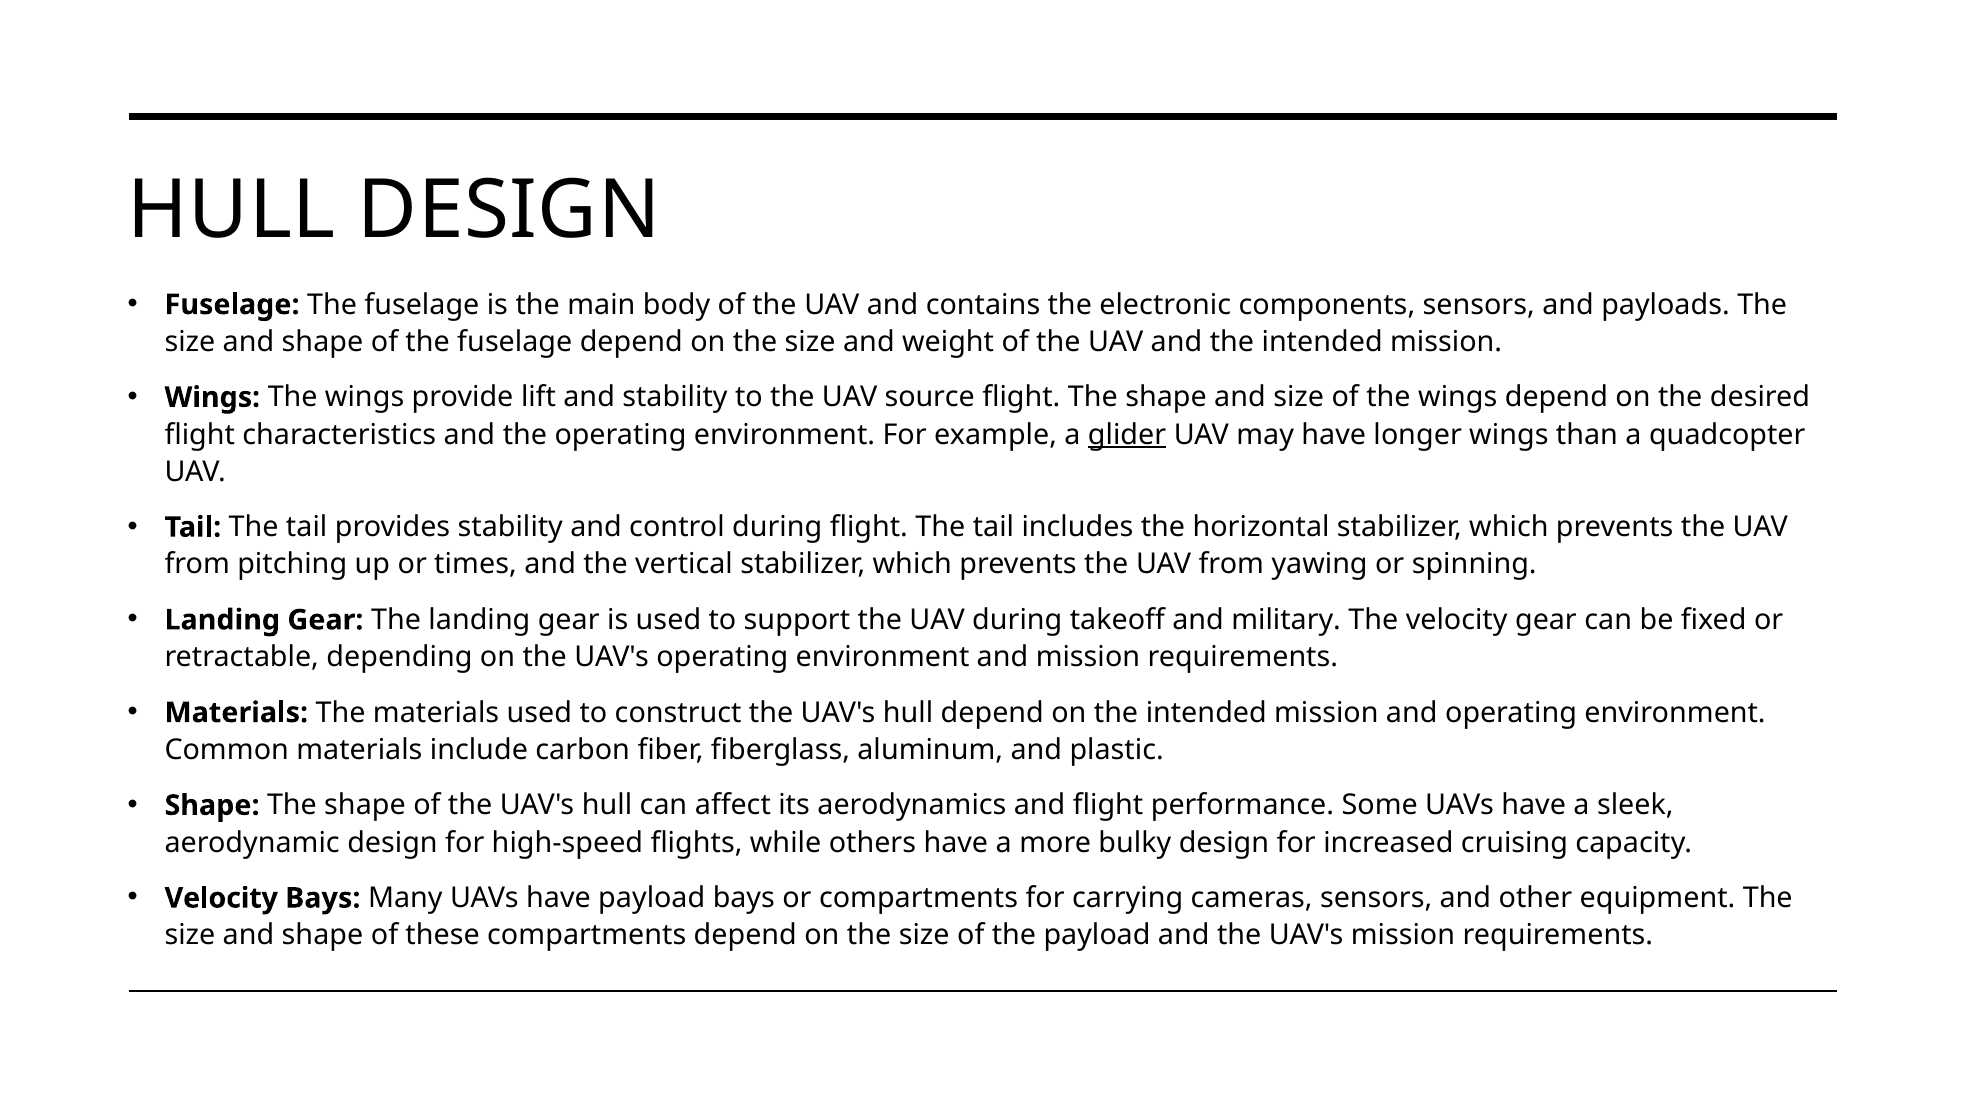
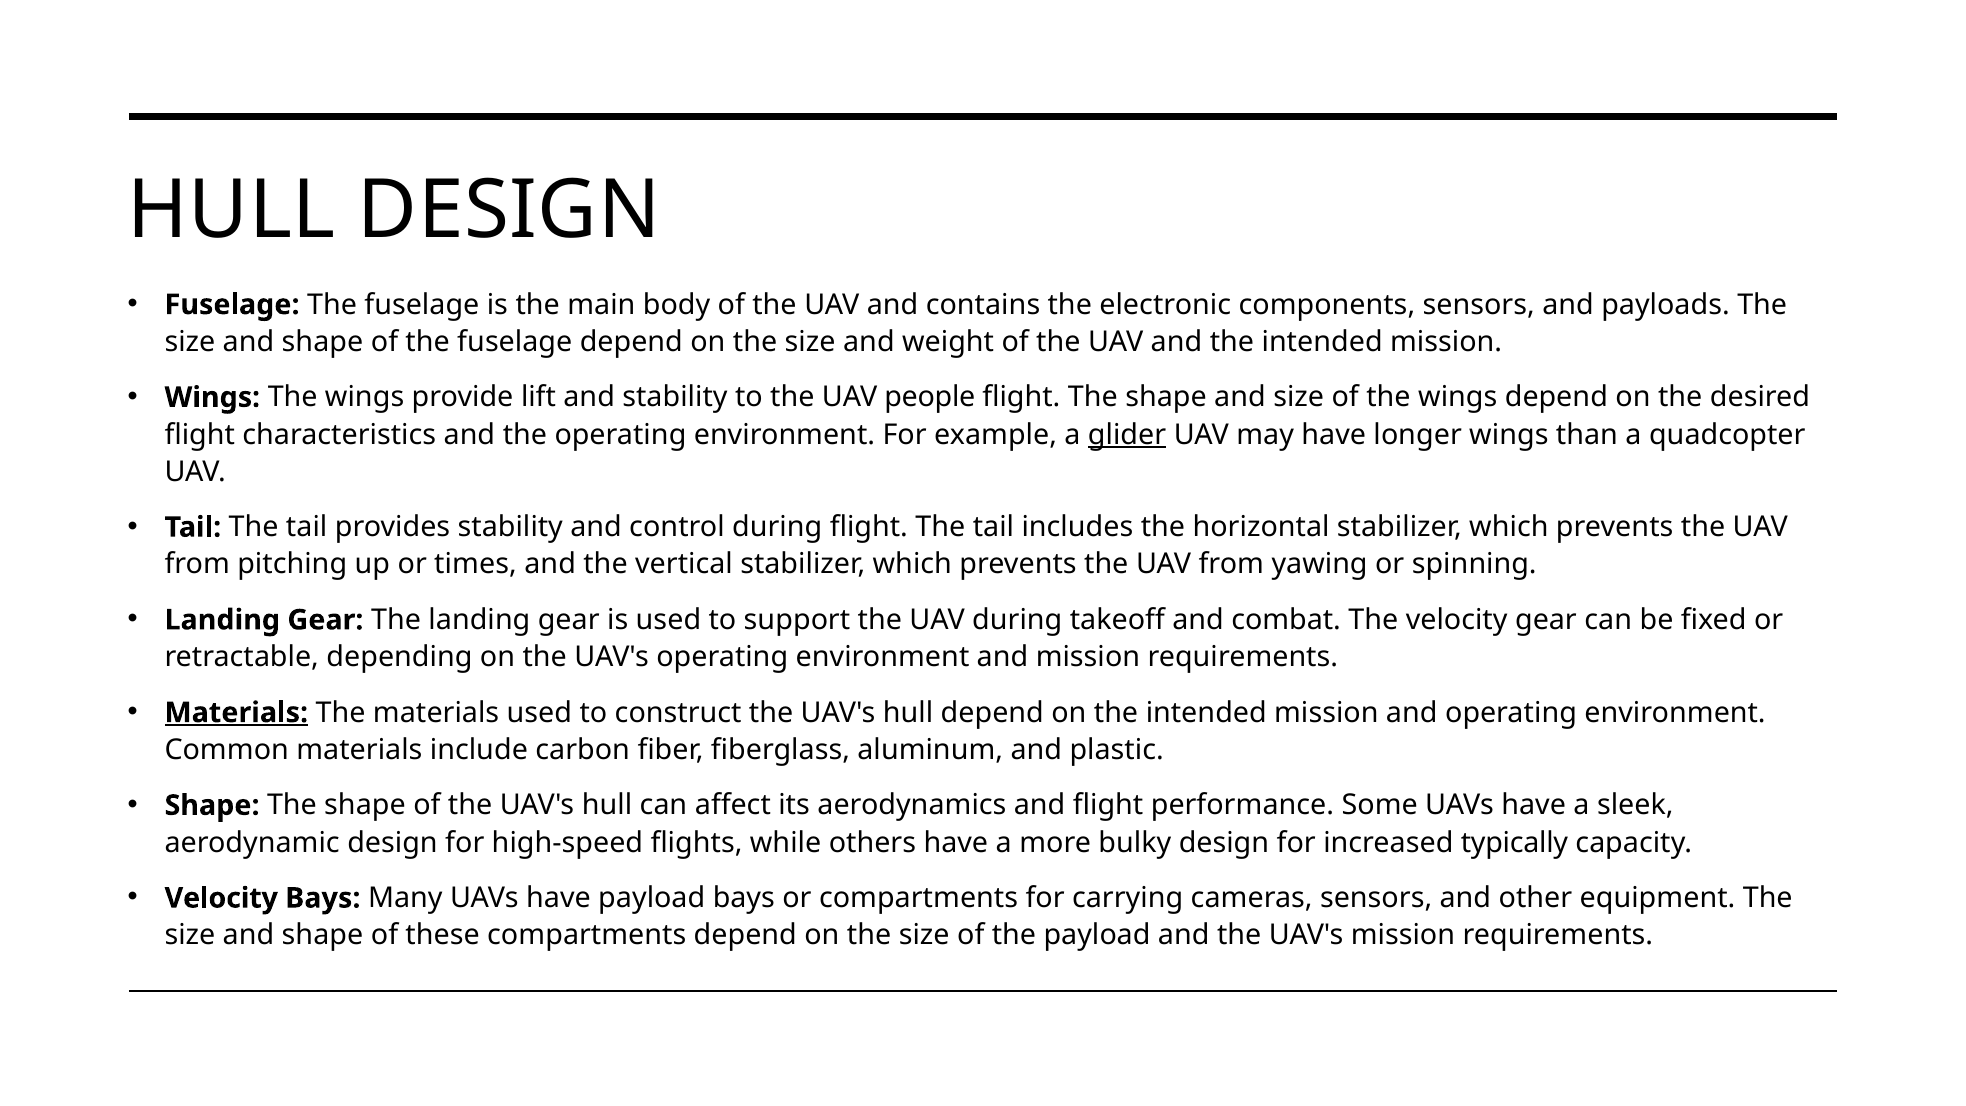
source: source -> people
military: military -> combat
Materials at (236, 713) underline: none -> present
cruising: cruising -> typically
